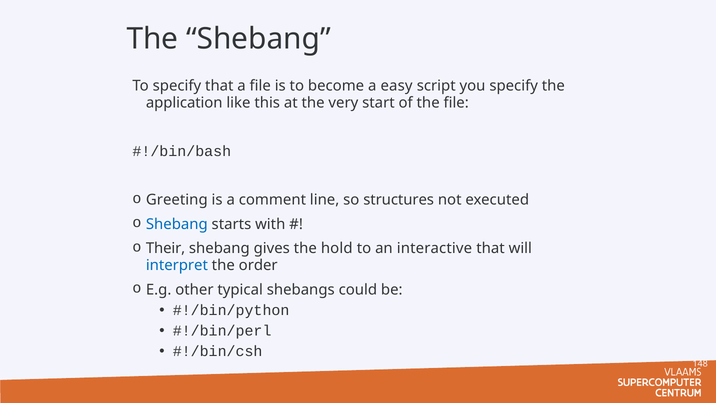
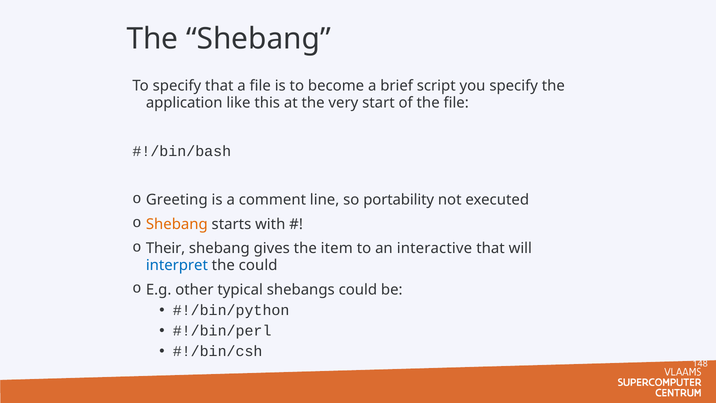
easy: easy -> brief
structures: structures -> portability
Shebang at (177, 224) colour: blue -> orange
hold: hold -> item
the order: order -> could
